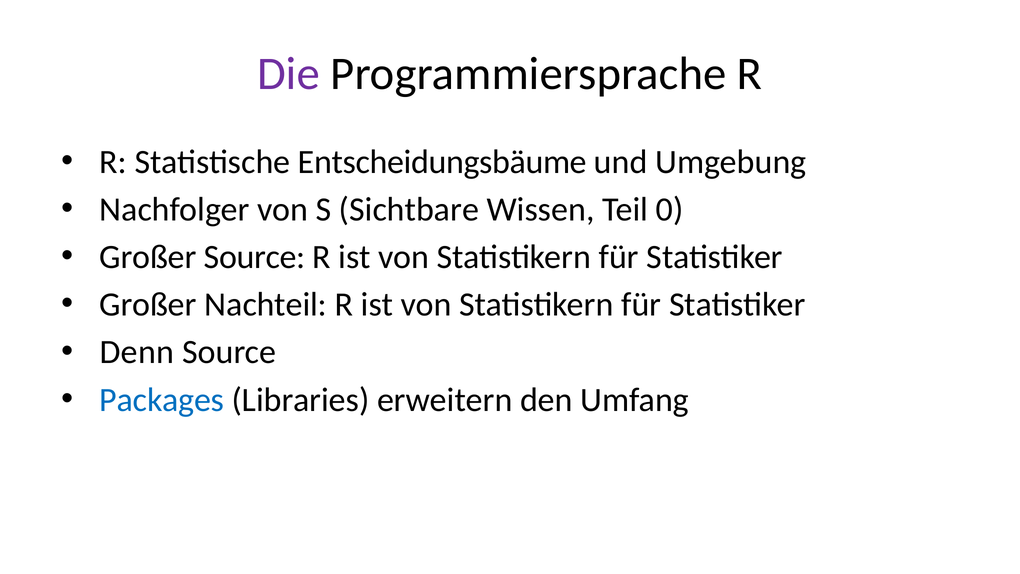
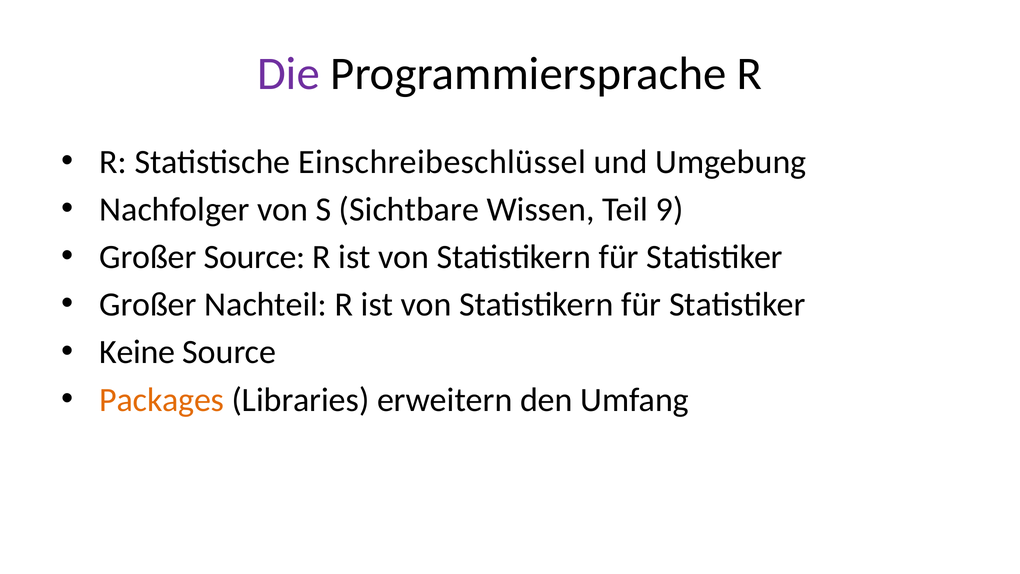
Entscheidungsbäume: Entscheidungsbäume -> Einschreibeschlüssel
0: 0 -> 9
Denn: Denn -> Keine
Packages colour: blue -> orange
